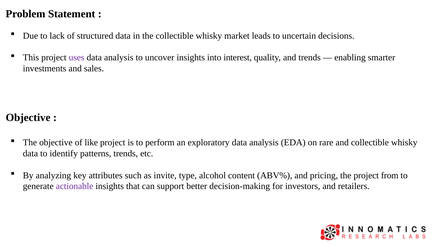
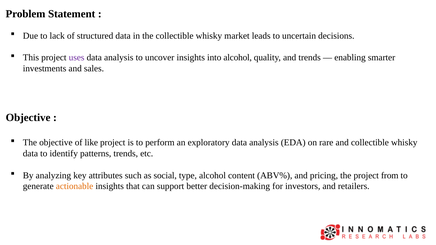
into interest: interest -> alcohol
invite: invite -> social
actionable colour: purple -> orange
